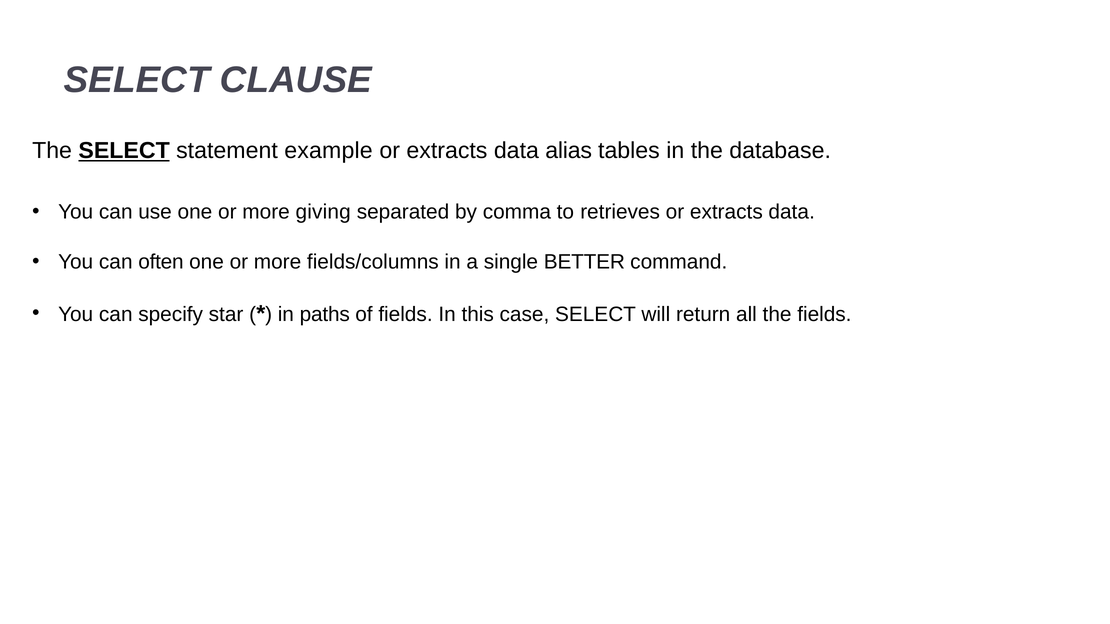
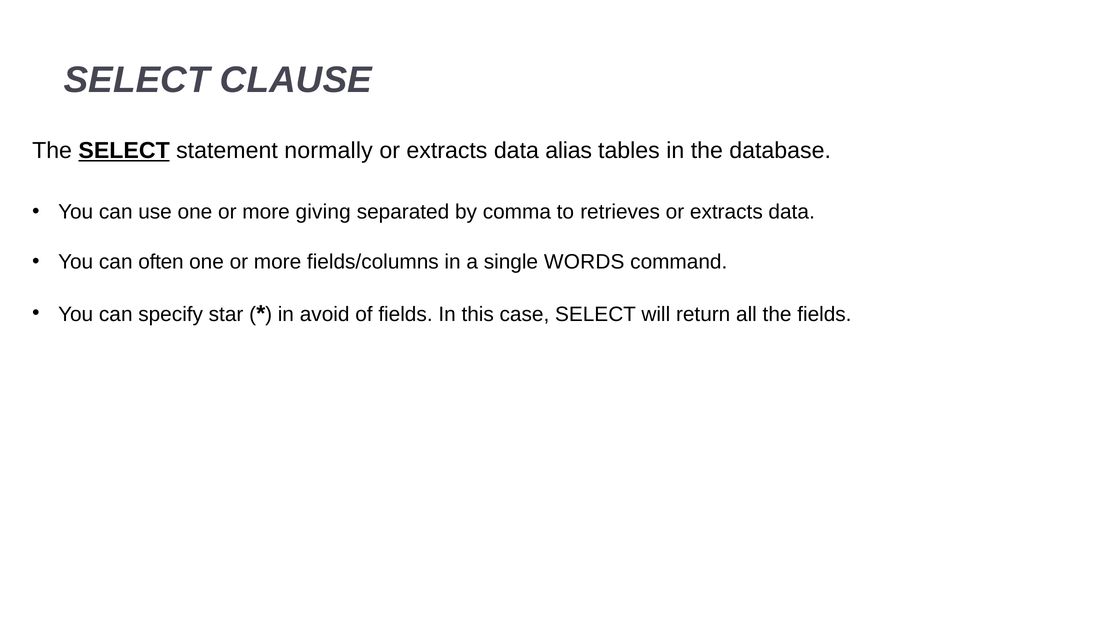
example: example -> normally
BETTER: BETTER -> WORDS
paths: paths -> avoid
